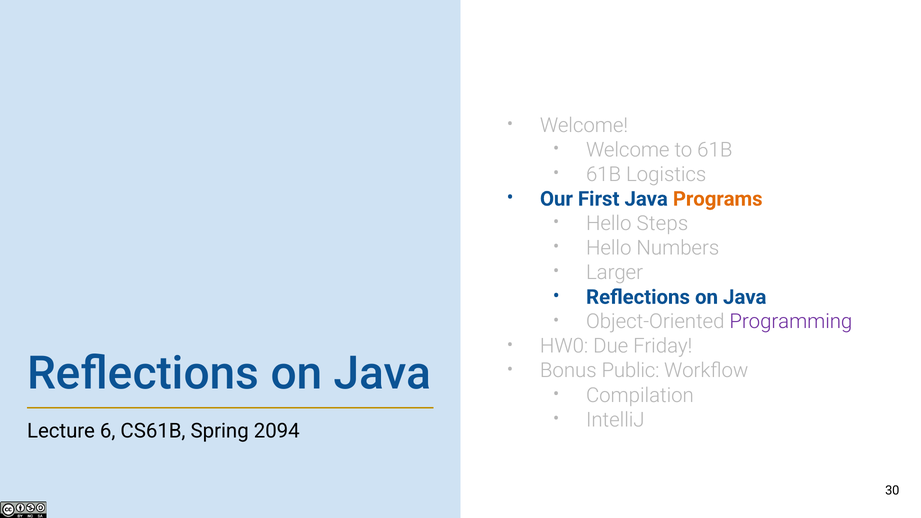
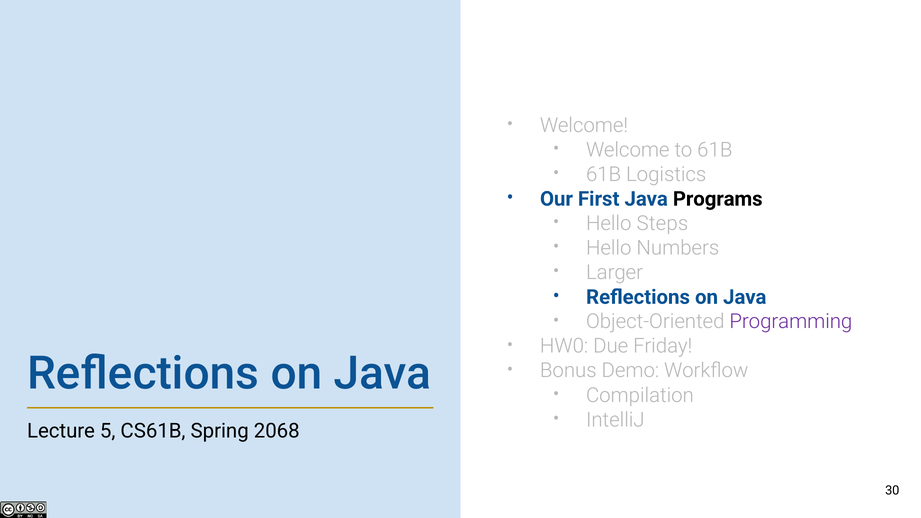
Programs colour: orange -> black
Public: Public -> Demo
6: 6 -> 5
2094: 2094 -> 2068
